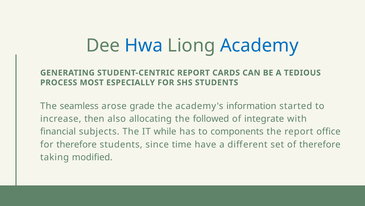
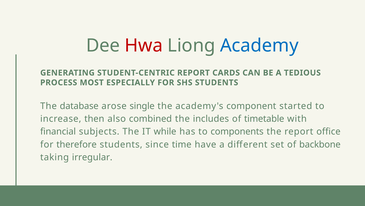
Hwa colour: blue -> red
seamless: seamless -> database
grade: grade -> single
information: information -> component
allocating: allocating -> combined
followed: followed -> includes
integrate: integrate -> timetable
of therefore: therefore -> backbone
modified: modified -> irregular
